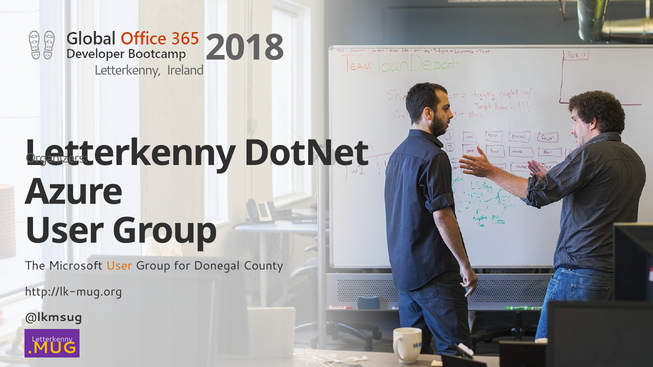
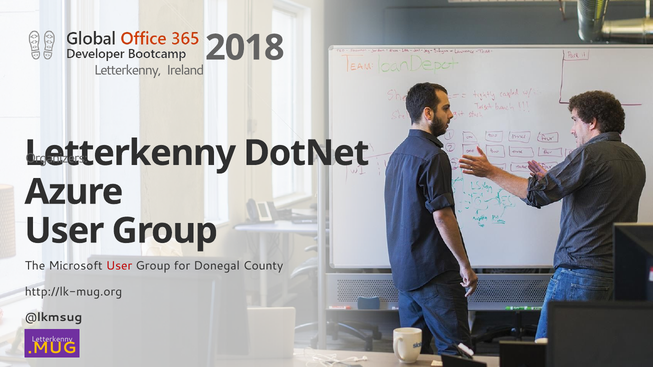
User at (119, 266) colour: orange -> red
